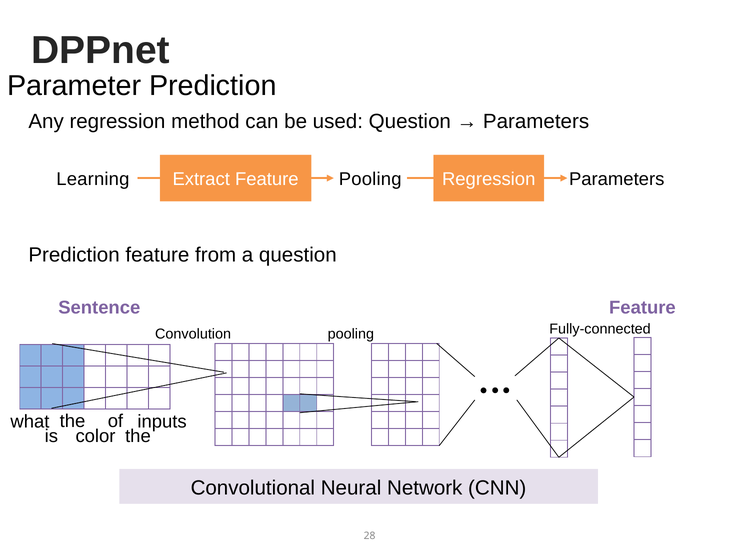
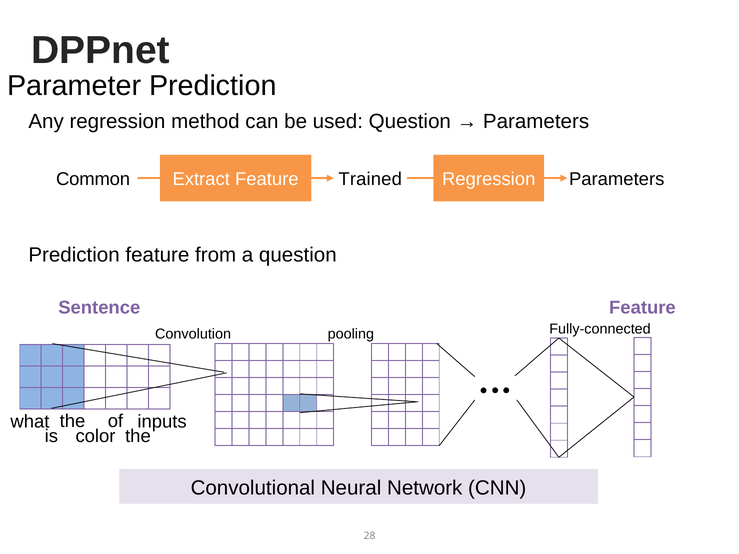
Learning: Learning -> Common
Feature Pooling: Pooling -> Trained
